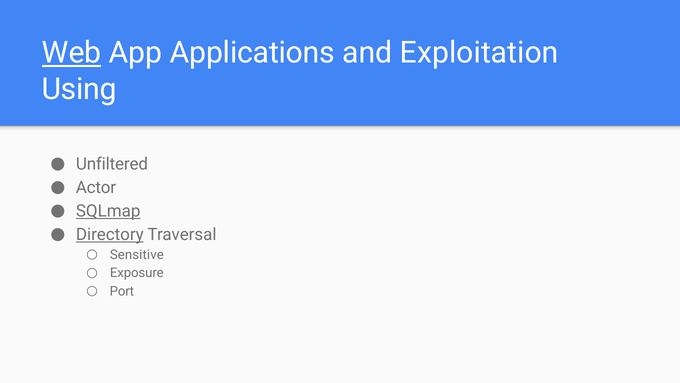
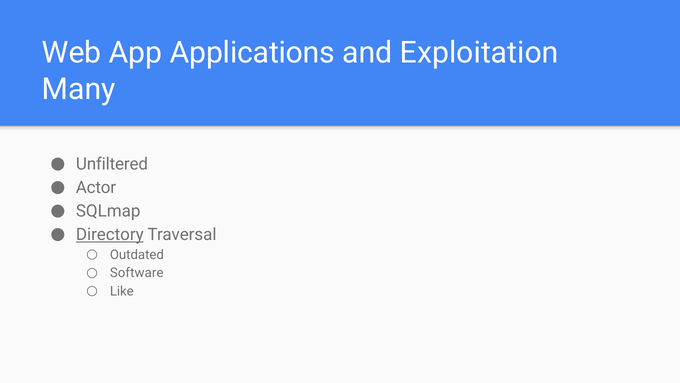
Web underline: present -> none
Using: Using -> Many
SQLmap underline: present -> none
Sensitive: Sensitive -> Outdated
Exposure: Exposure -> Software
Port: Port -> Like
